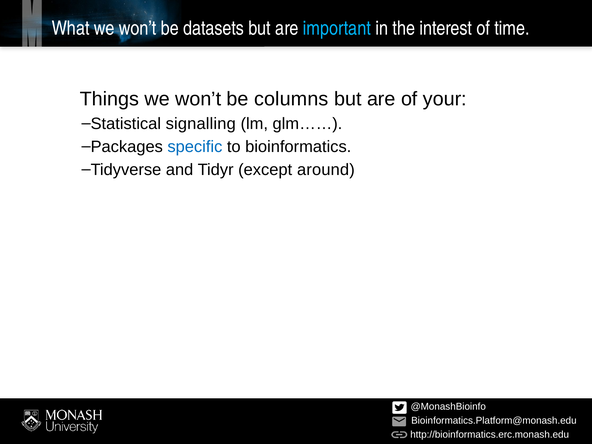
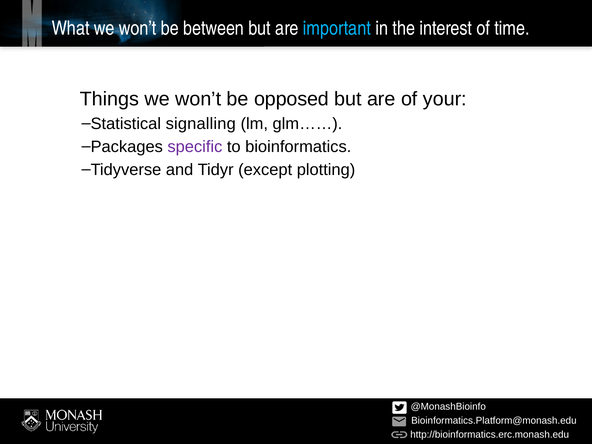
datasets: datasets -> between
columns: columns -> opposed
specific colour: blue -> purple
around: around -> plotting
